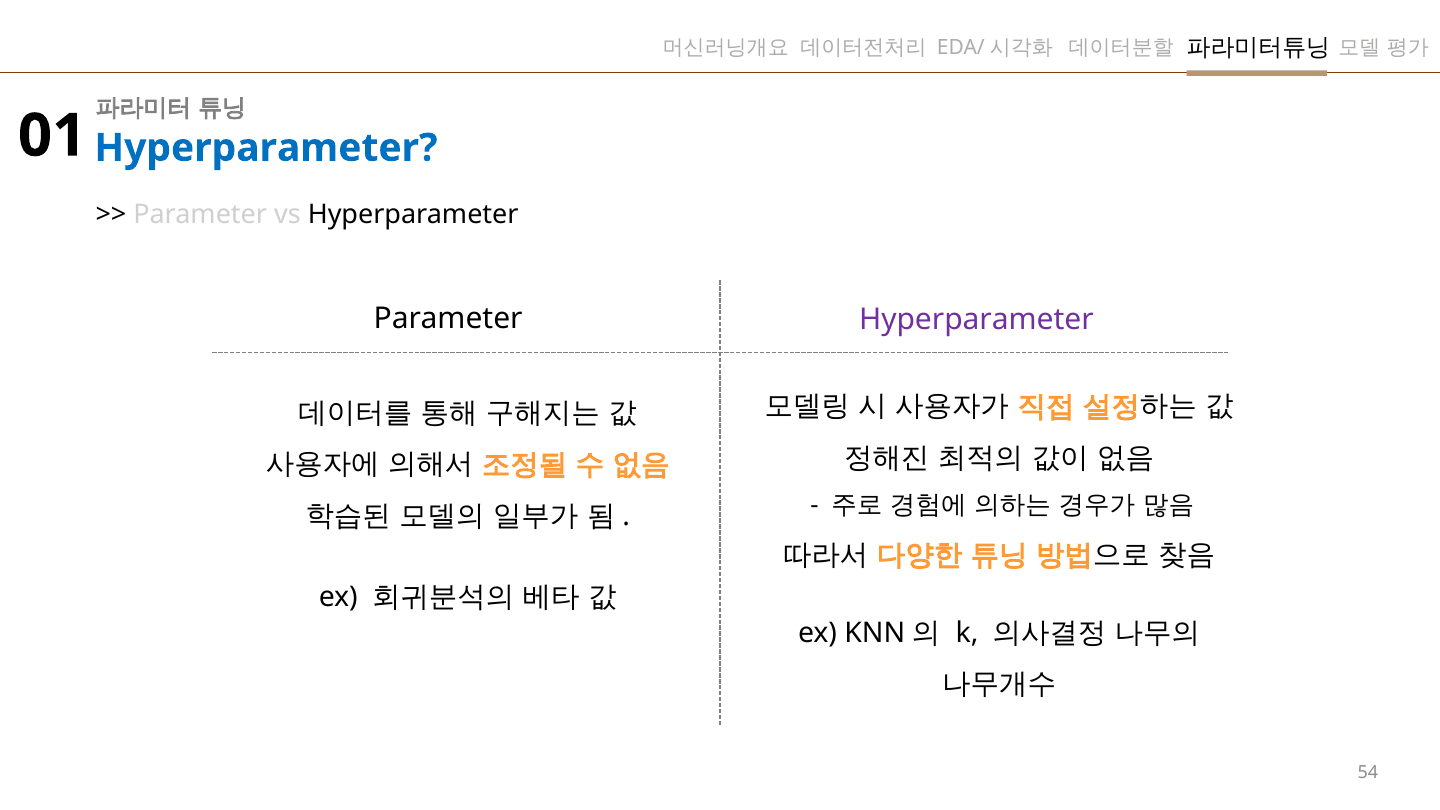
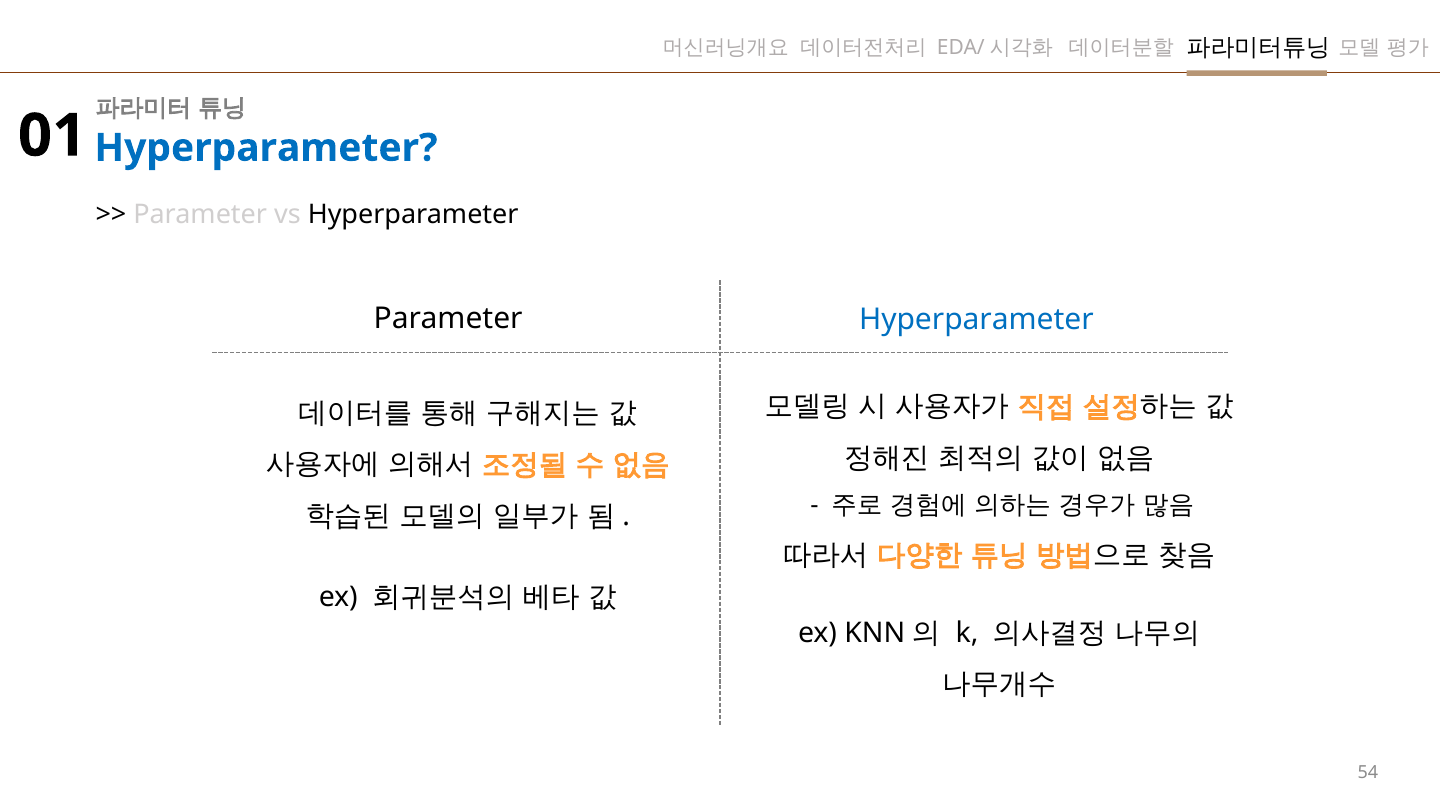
Hyperparameter at (976, 320) colour: purple -> blue
